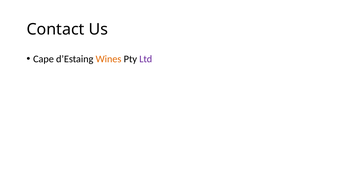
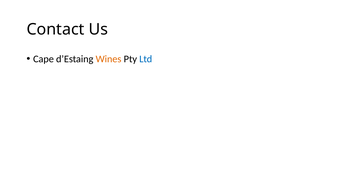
Ltd colour: purple -> blue
